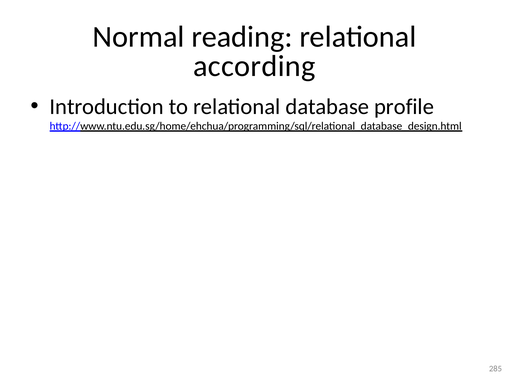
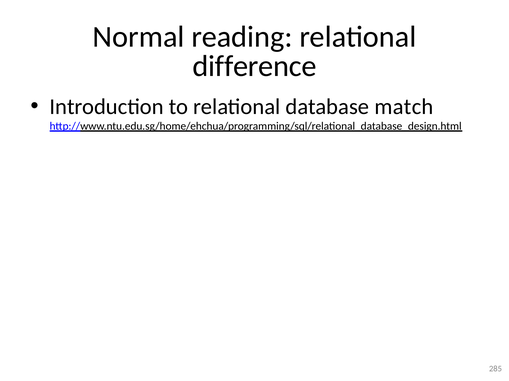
according: according -> difference
profile: profile -> match
